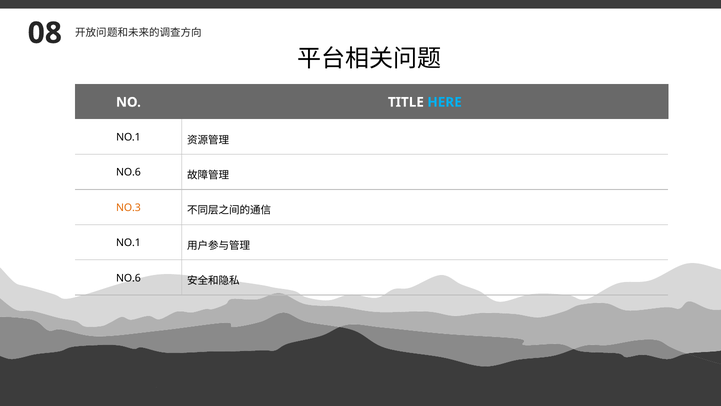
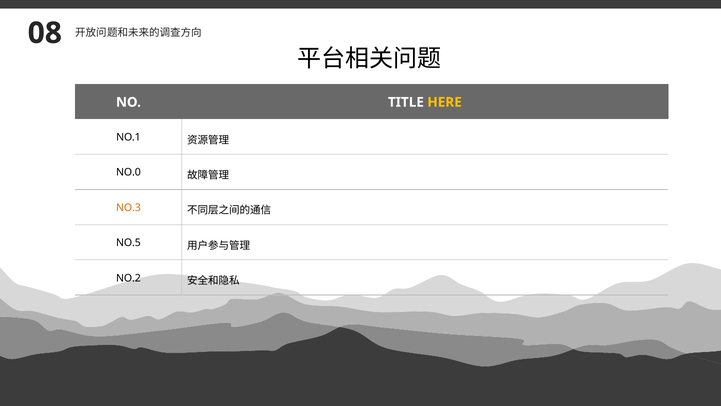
HERE colour: light blue -> yellow
NO.6 at (128, 172): NO.6 -> NO.0
NO.1 at (128, 243): NO.1 -> NO.5
NO.6 at (128, 278): NO.6 -> NO.2
